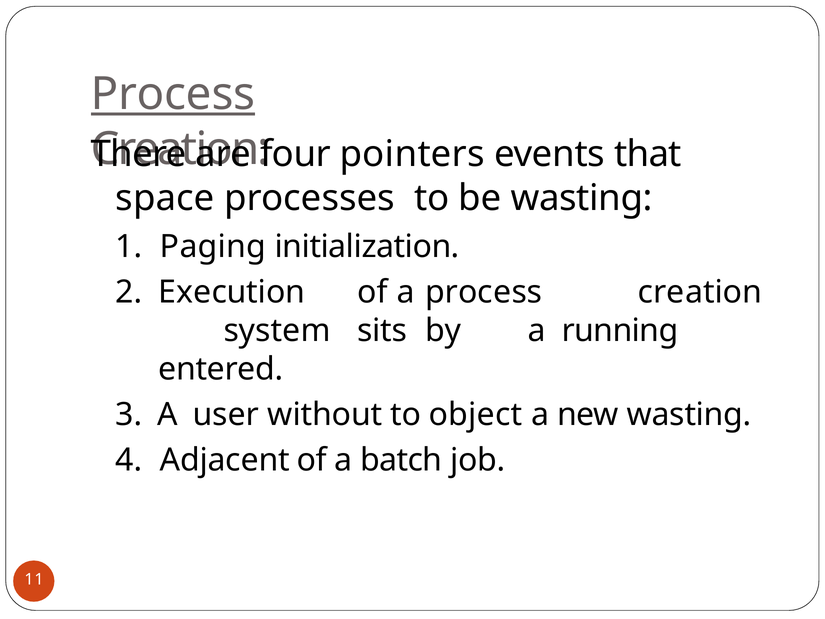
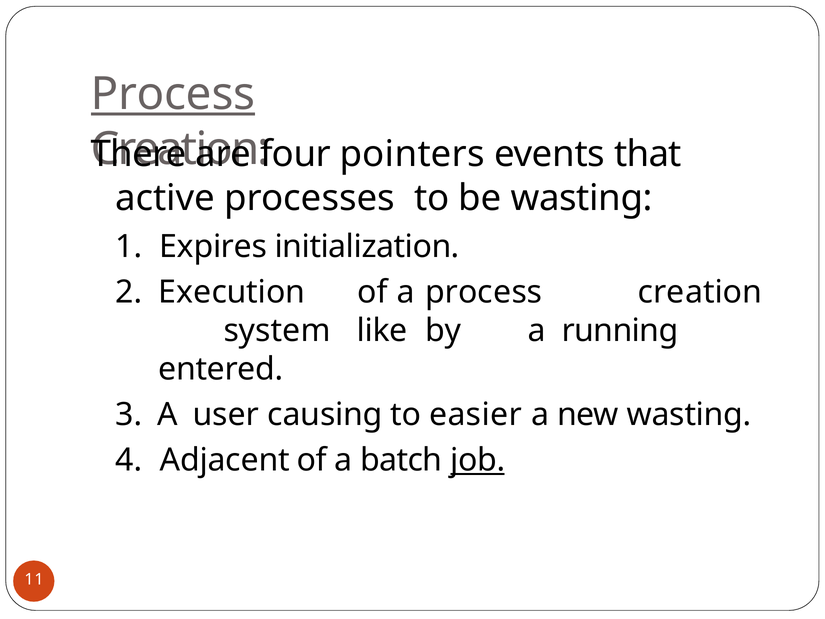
space: space -> active
Paging: Paging -> Expires
sits: sits -> like
without: without -> causing
object: object -> easier
job underline: none -> present
